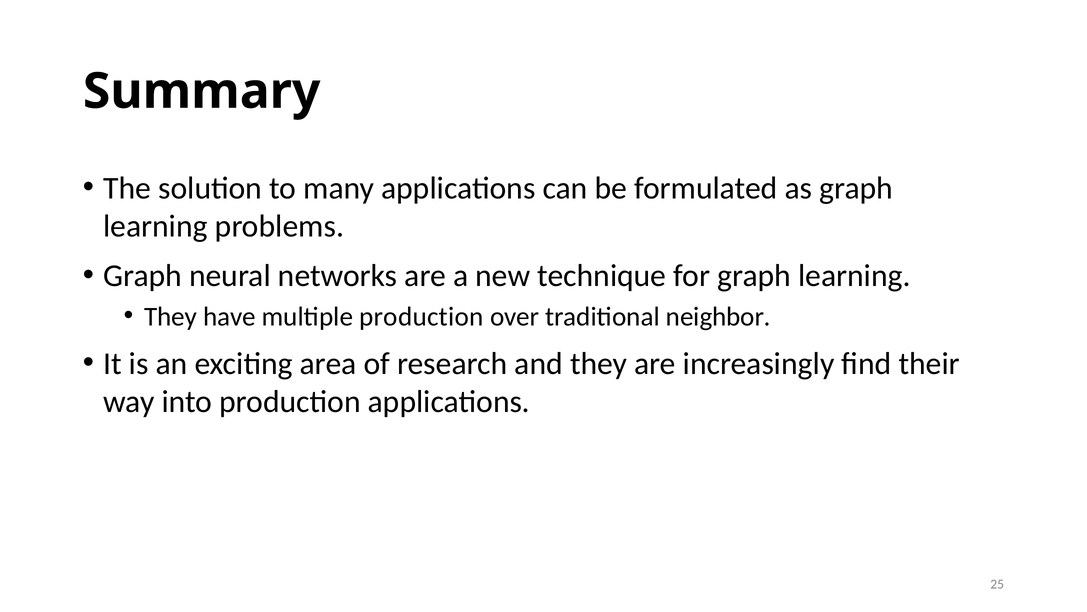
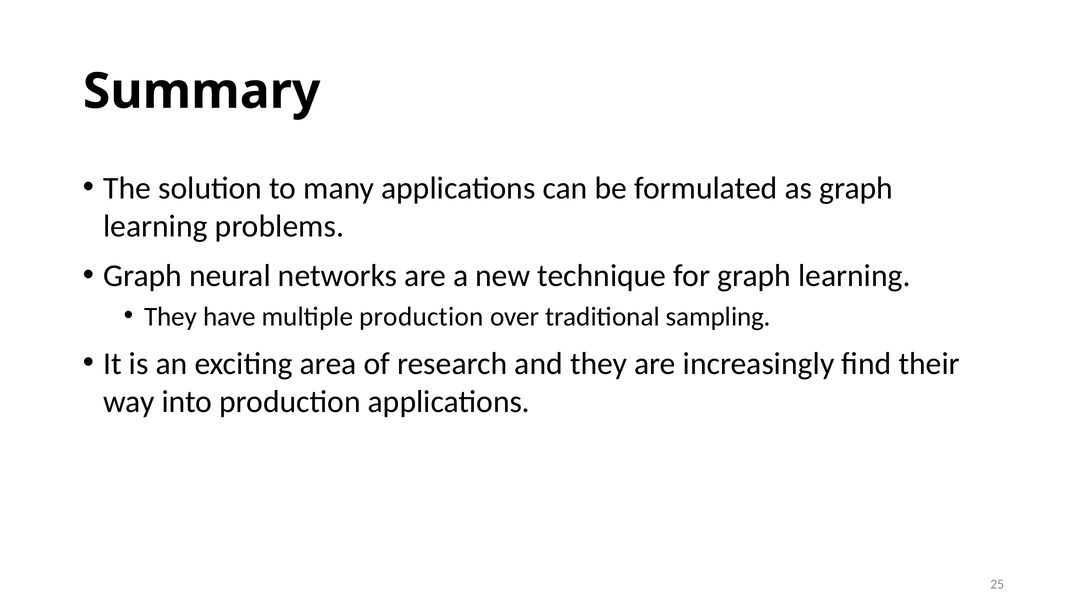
neighbor: neighbor -> sampling
